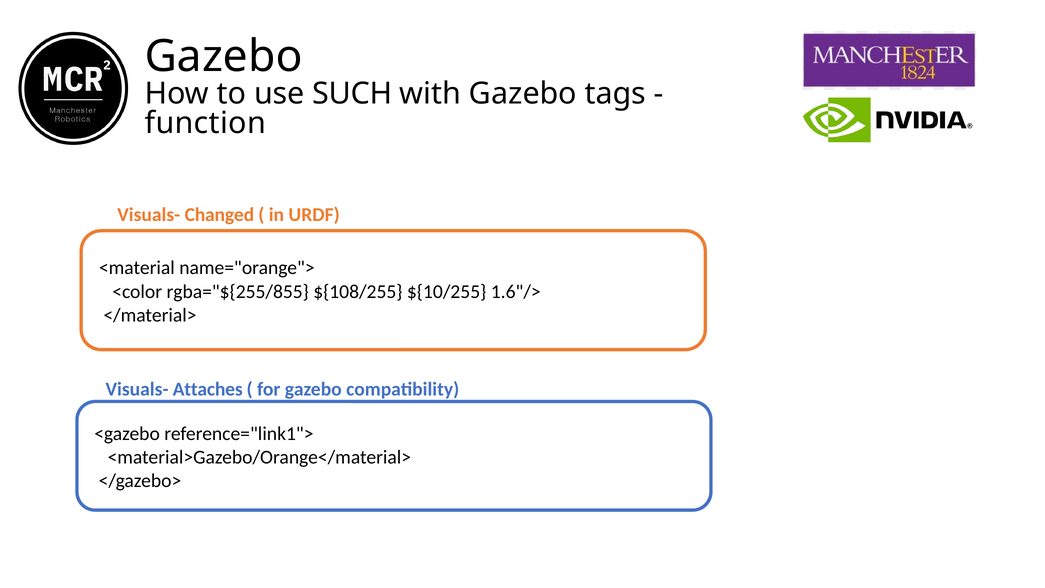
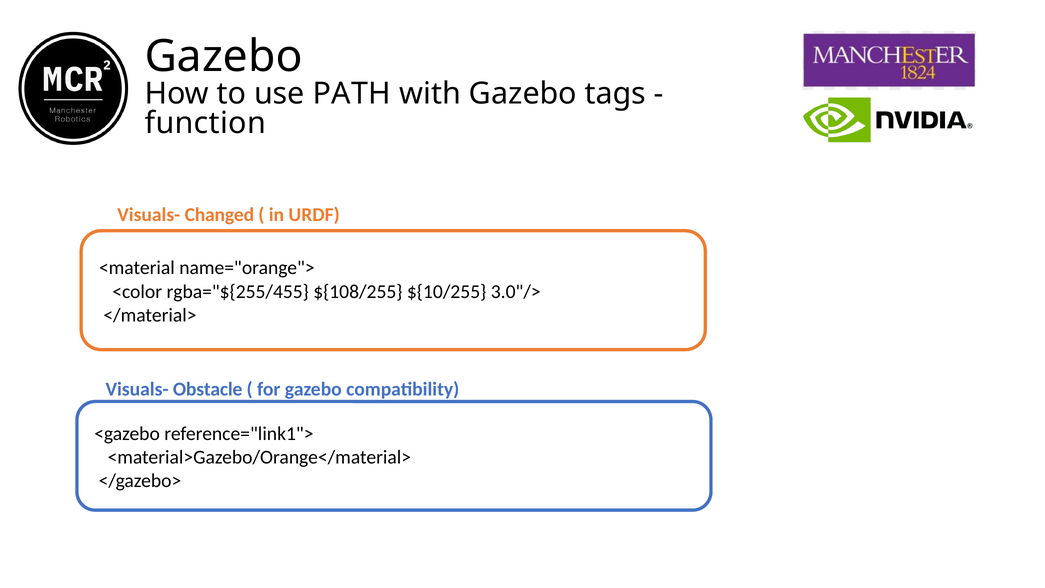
SUCH: SUCH -> PATH
rgba="${255/855: rgba="${255/855 -> rgba="${255/455
1.6"/>: 1.6"/> -> 3.0"/>
Attaches: Attaches -> Obstacle
